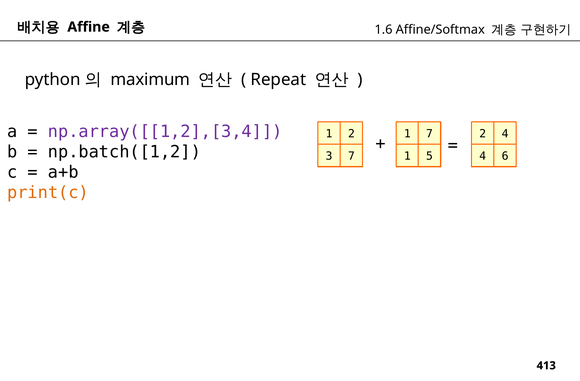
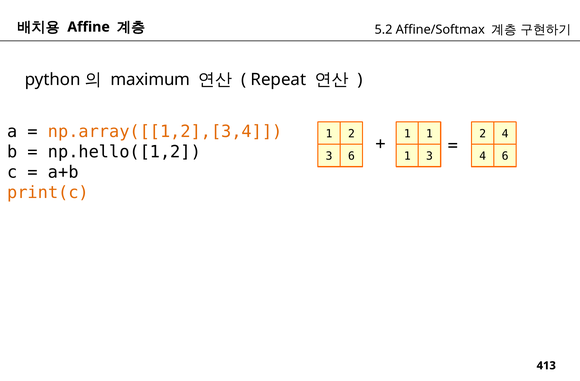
1.6: 1.6 -> 5.2
np.array([[1,2],[3,4 colour: purple -> orange
7 at (429, 134): 7 -> 1
np.batch([1,2: np.batch([1,2 -> np.hello([1,2
3 7: 7 -> 6
1 5: 5 -> 3
